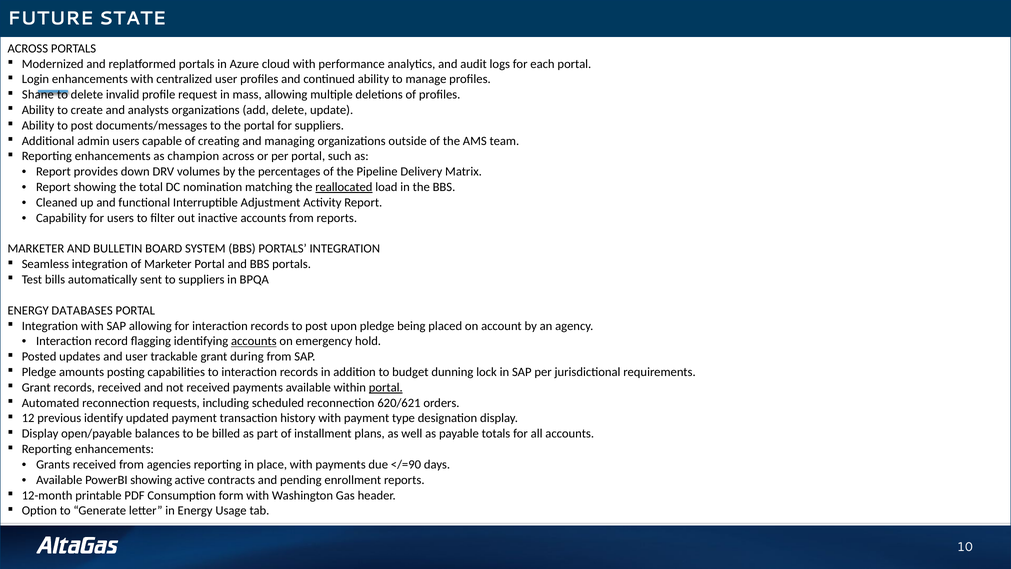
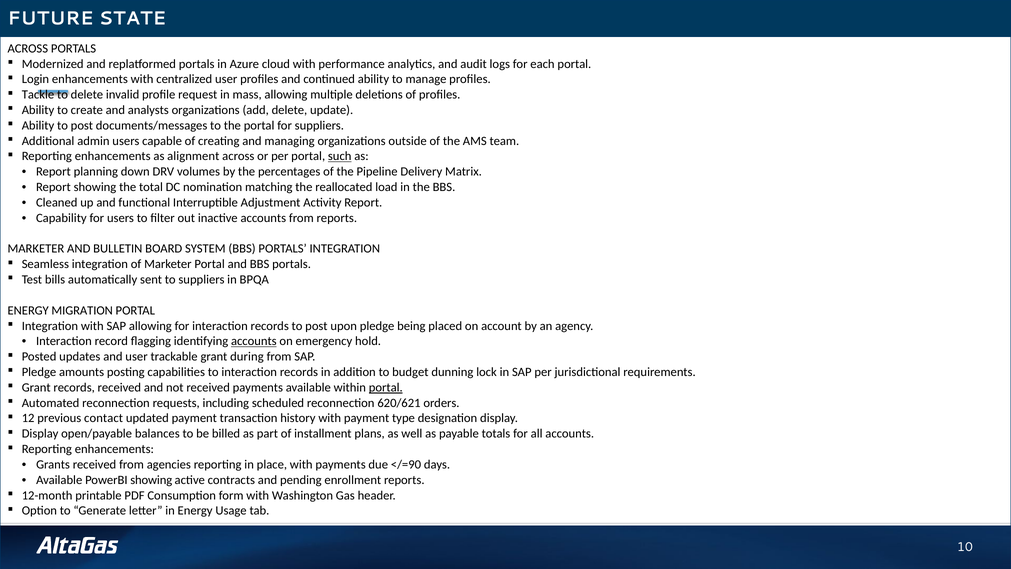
Shane: Shane -> Tackle
champion: champion -> alignment
such underline: none -> present
provides: provides -> planning
reallocated underline: present -> none
DATABASES: DATABASES -> MIGRATION
identify: identify -> contact
